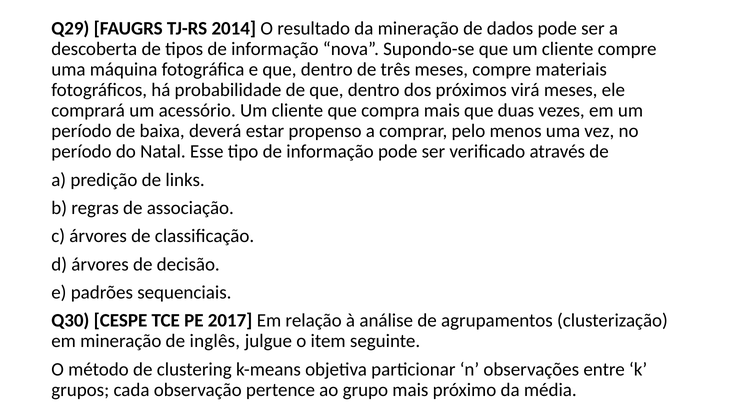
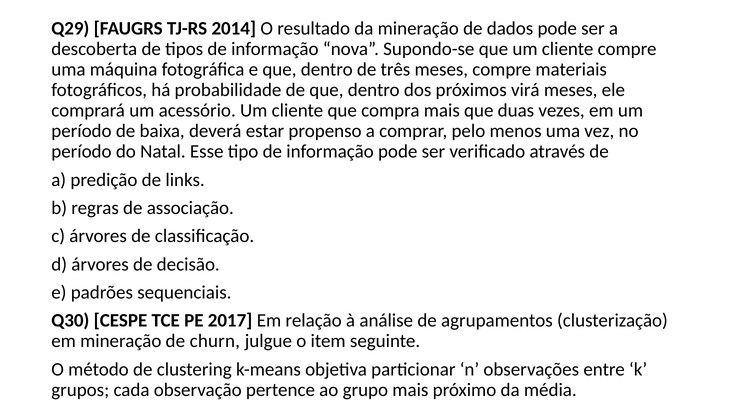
inglês: inglês -> churn
